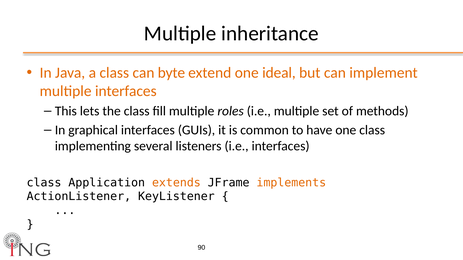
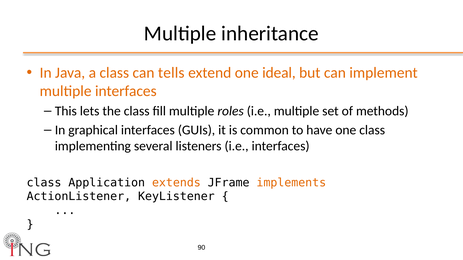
byte: byte -> tells
